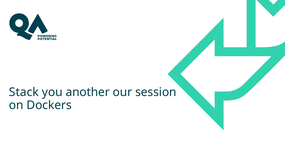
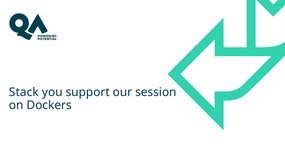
another: another -> support
